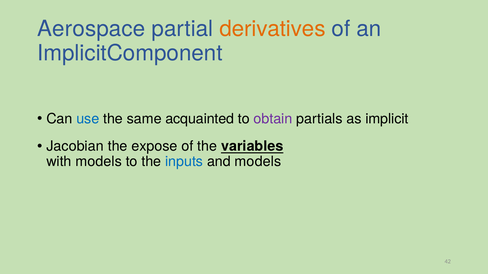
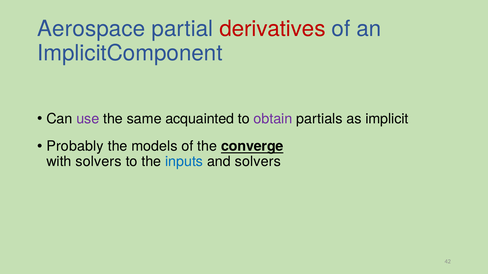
derivatives colour: orange -> red
use colour: blue -> purple
Jacobian: Jacobian -> Probably
expose: expose -> models
variables: variables -> converge
with models: models -> solvers
and models: models -> solvers
